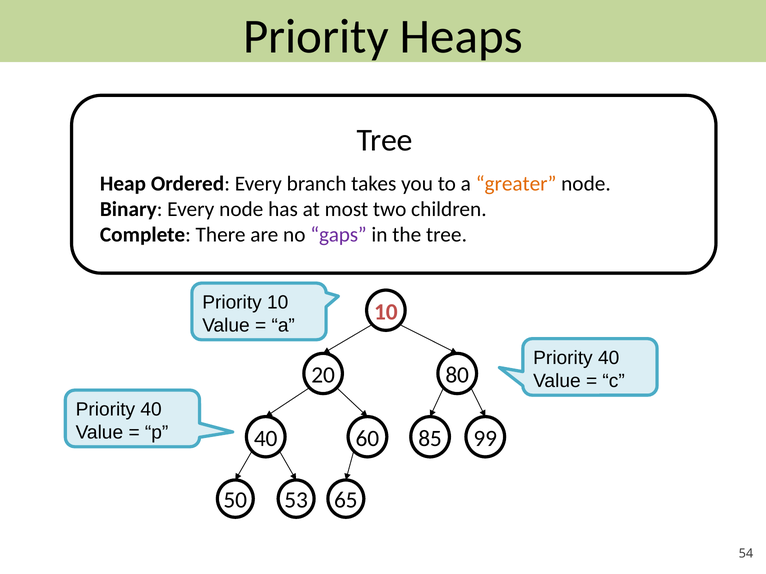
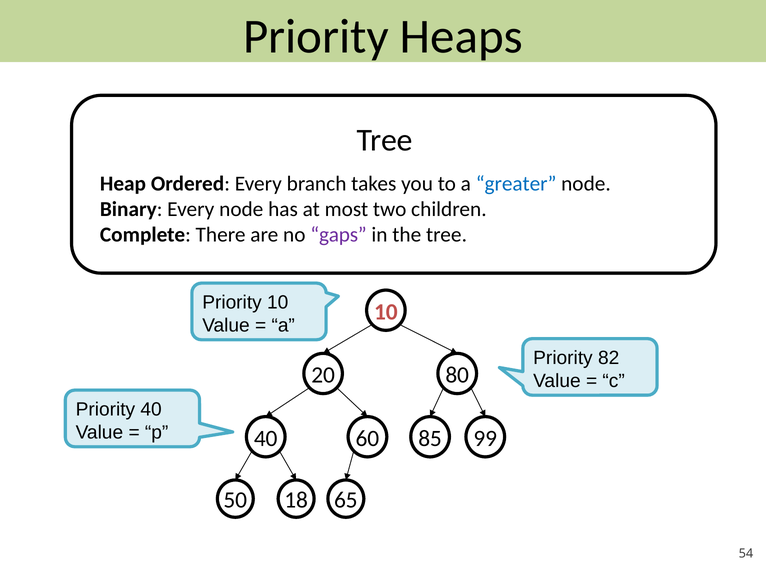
greater colour: orange -> blue
40 at (609, 358): 40 -> 82
53: 53 -> 18
